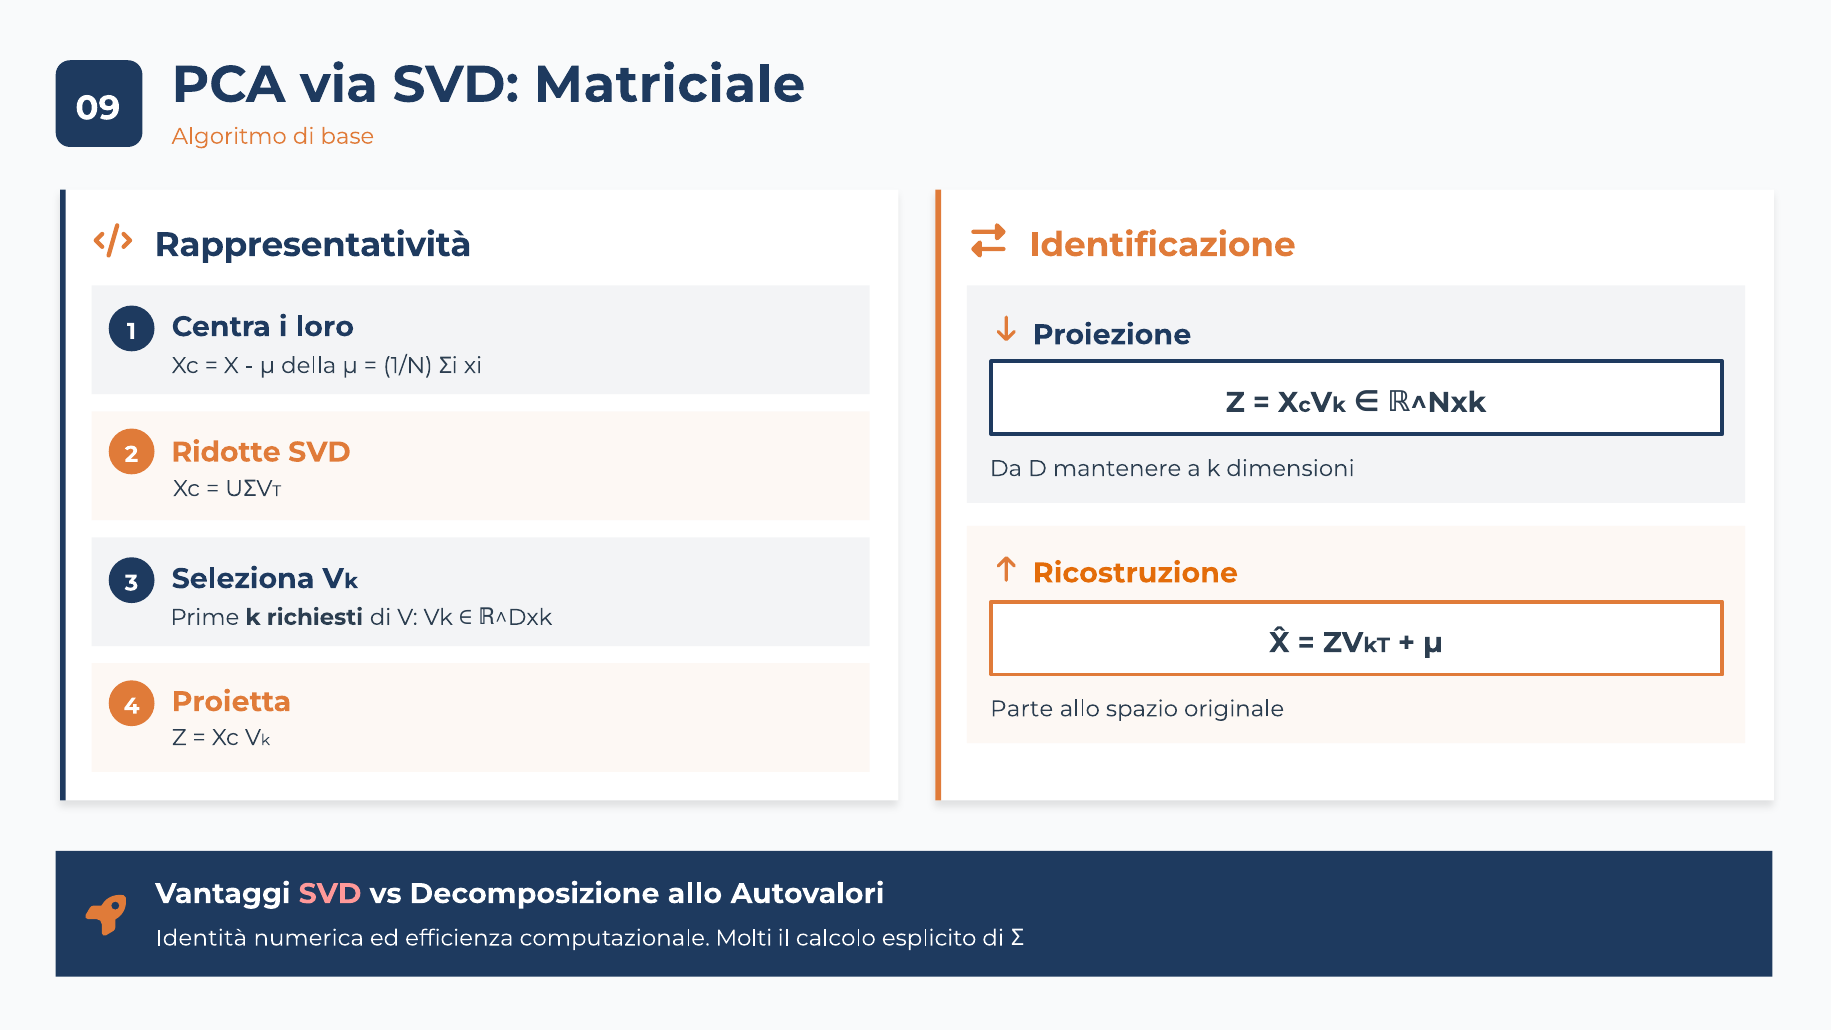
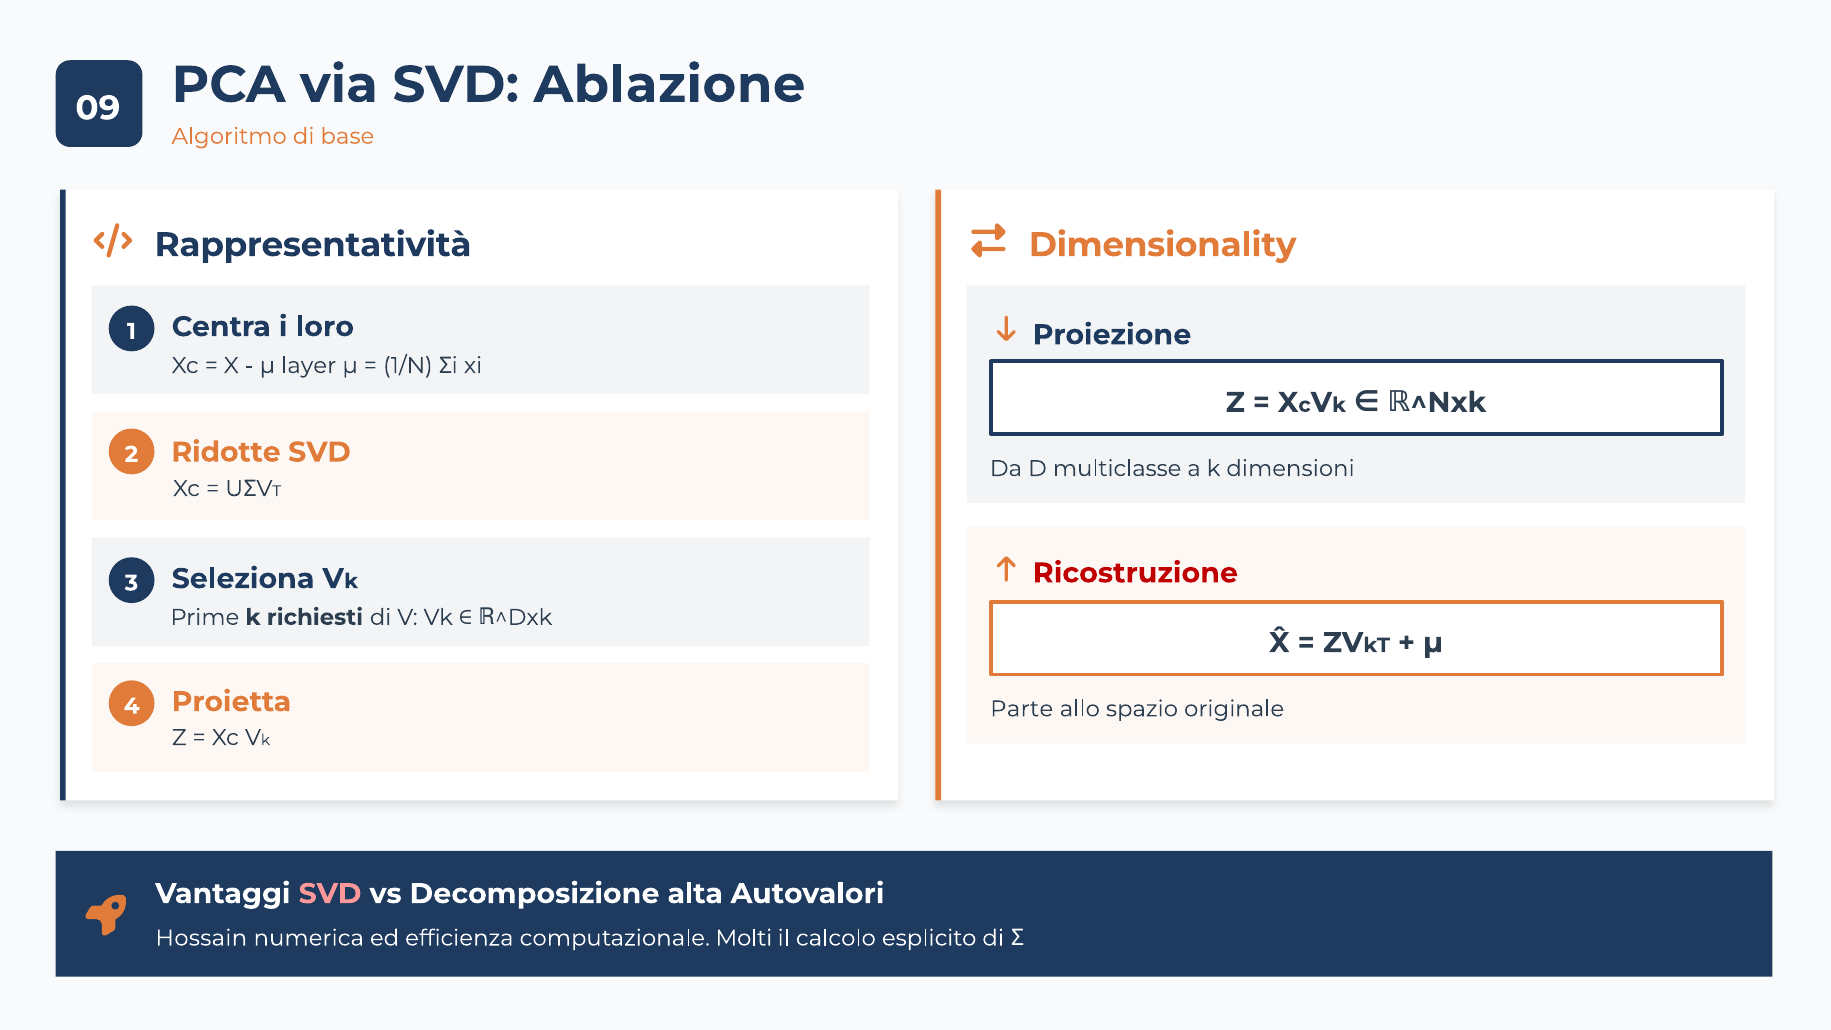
Matriciale: Matriciale -> Ablazione
Identificazione: Identificazione -> Dimensionality
della: della -> layer
mantenere: mantenere -> multiclasse
Ricostruzione colour: orange -> red
Decomposizione allo: allo -> alta
Identità: Identità -> Hossain
